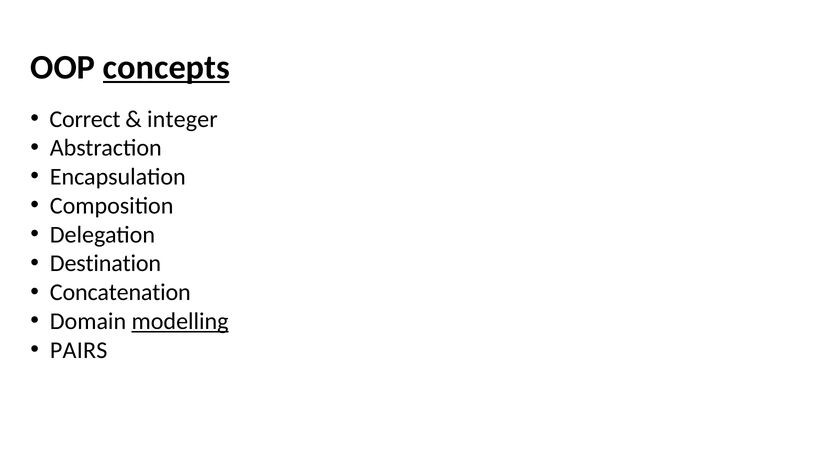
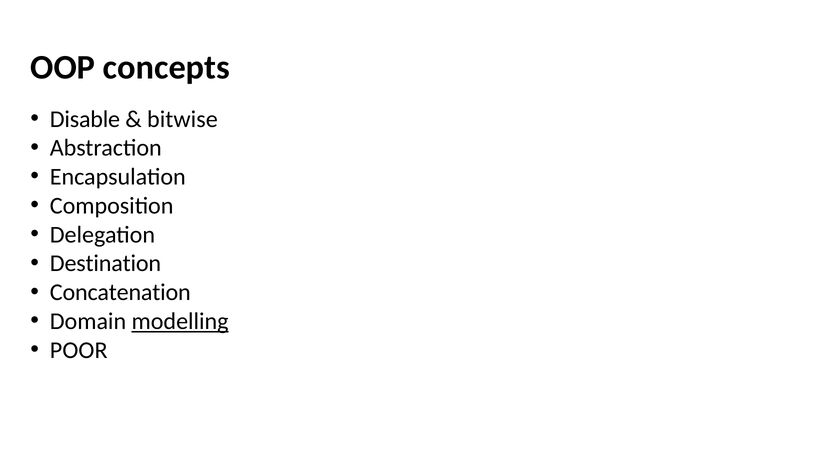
concepts underline: present -> none
Correct: Correct -> Disable
integer: integer -> bitwise
PAIRS: PAIRS -> POOR
